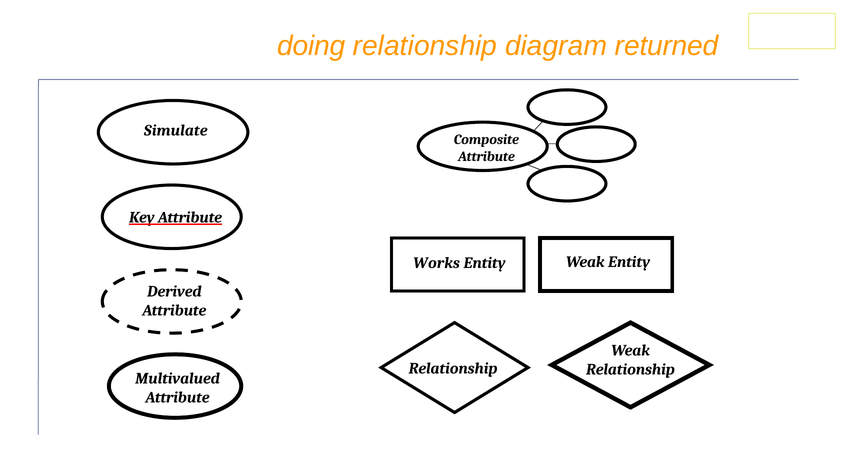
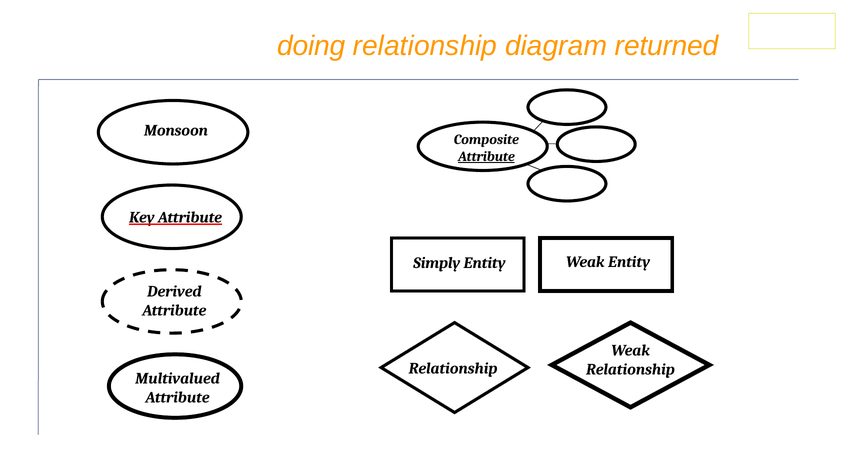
Simulate: Simulate -> Monsoon
Attribute at (486, 157) underline: none -> present
Works: Works -> Simply
